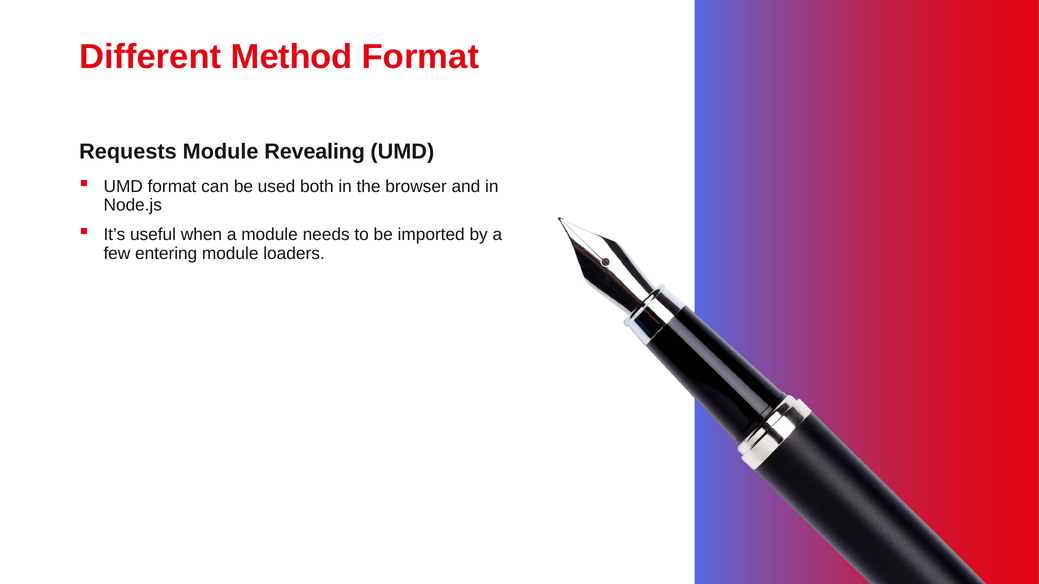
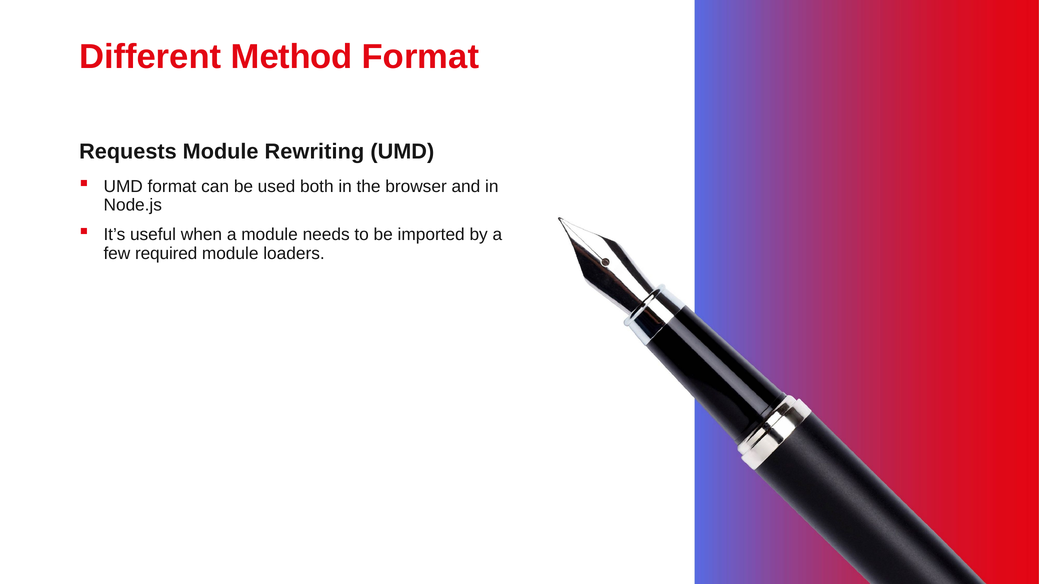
Revealing: Revealing -> Rewriting
entering: entering -> required
